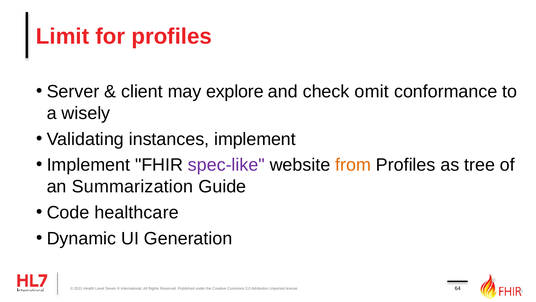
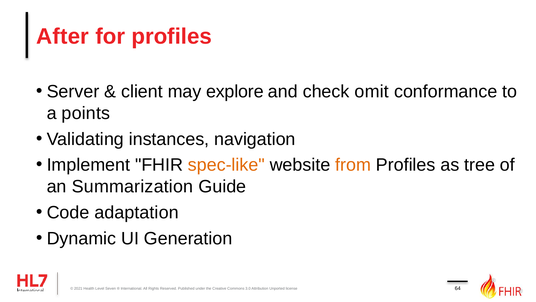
Limit: Limit -> After
wisely: wisely -> points
instances implement: implement -> navigation
spec-like colour: purple -> orange
healthcare: healthcare -> adaptation
